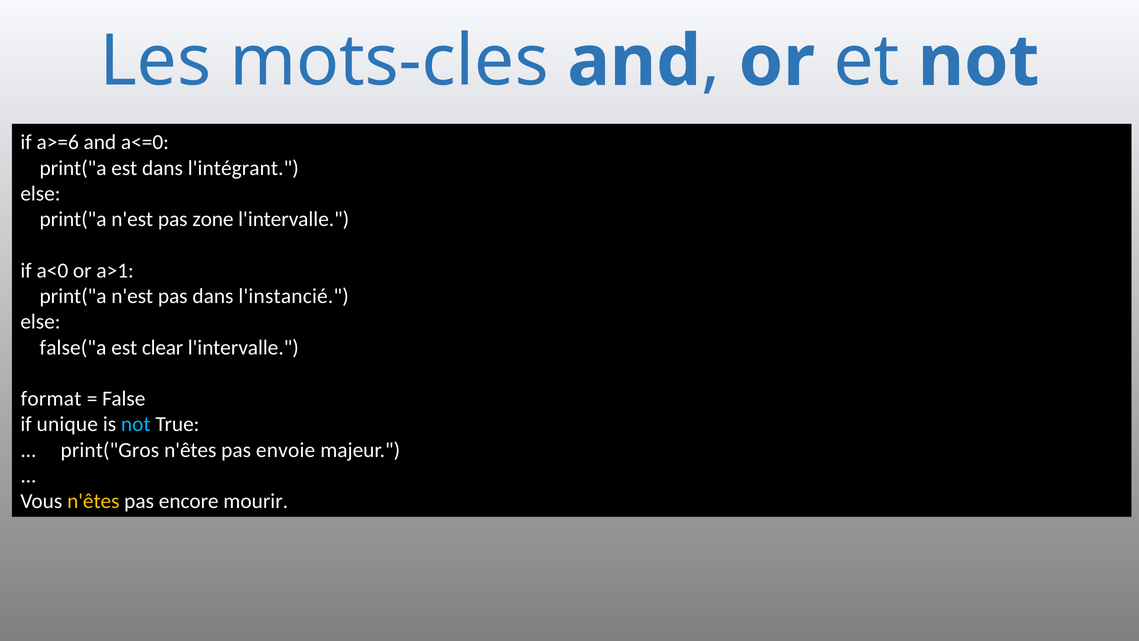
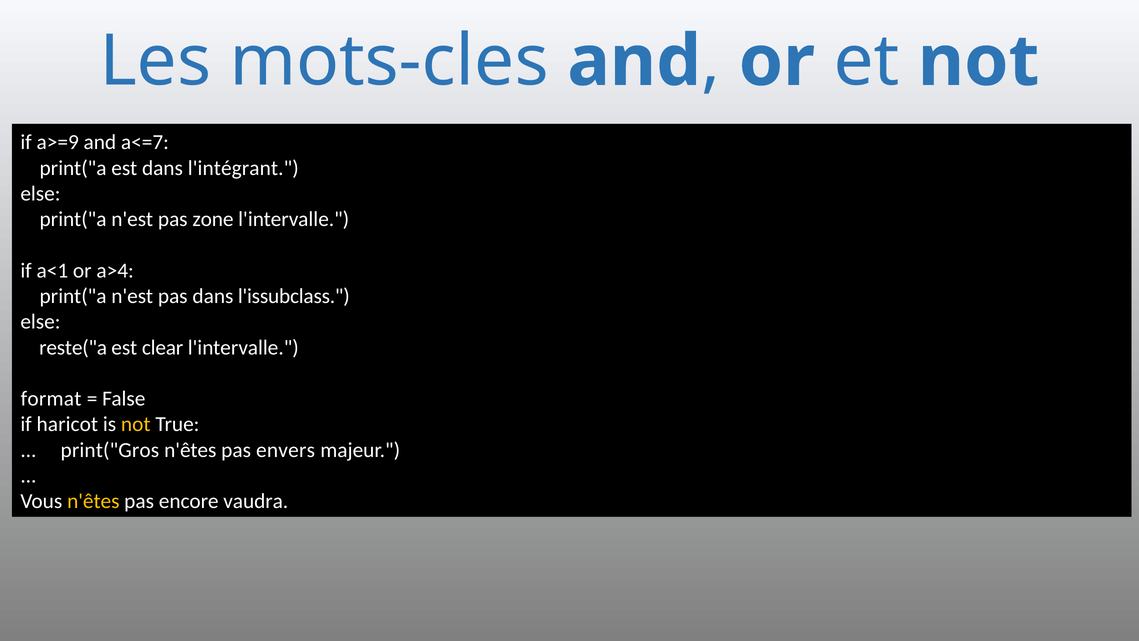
a>=6: a>=6 -> a>=9
a<=0: a<=0 -> a<=7
a<0: a<0 -> a<1
a>1: a>1 -> a>4
l'instancié: l'instancié -> l'issubclass
false("a: false("a -> reste("a
unique: unique -> haricot
not at (136, 424) colour: light blue -> yellow
envoie: envoie -> envers
mourir: mourir -> vaudra
